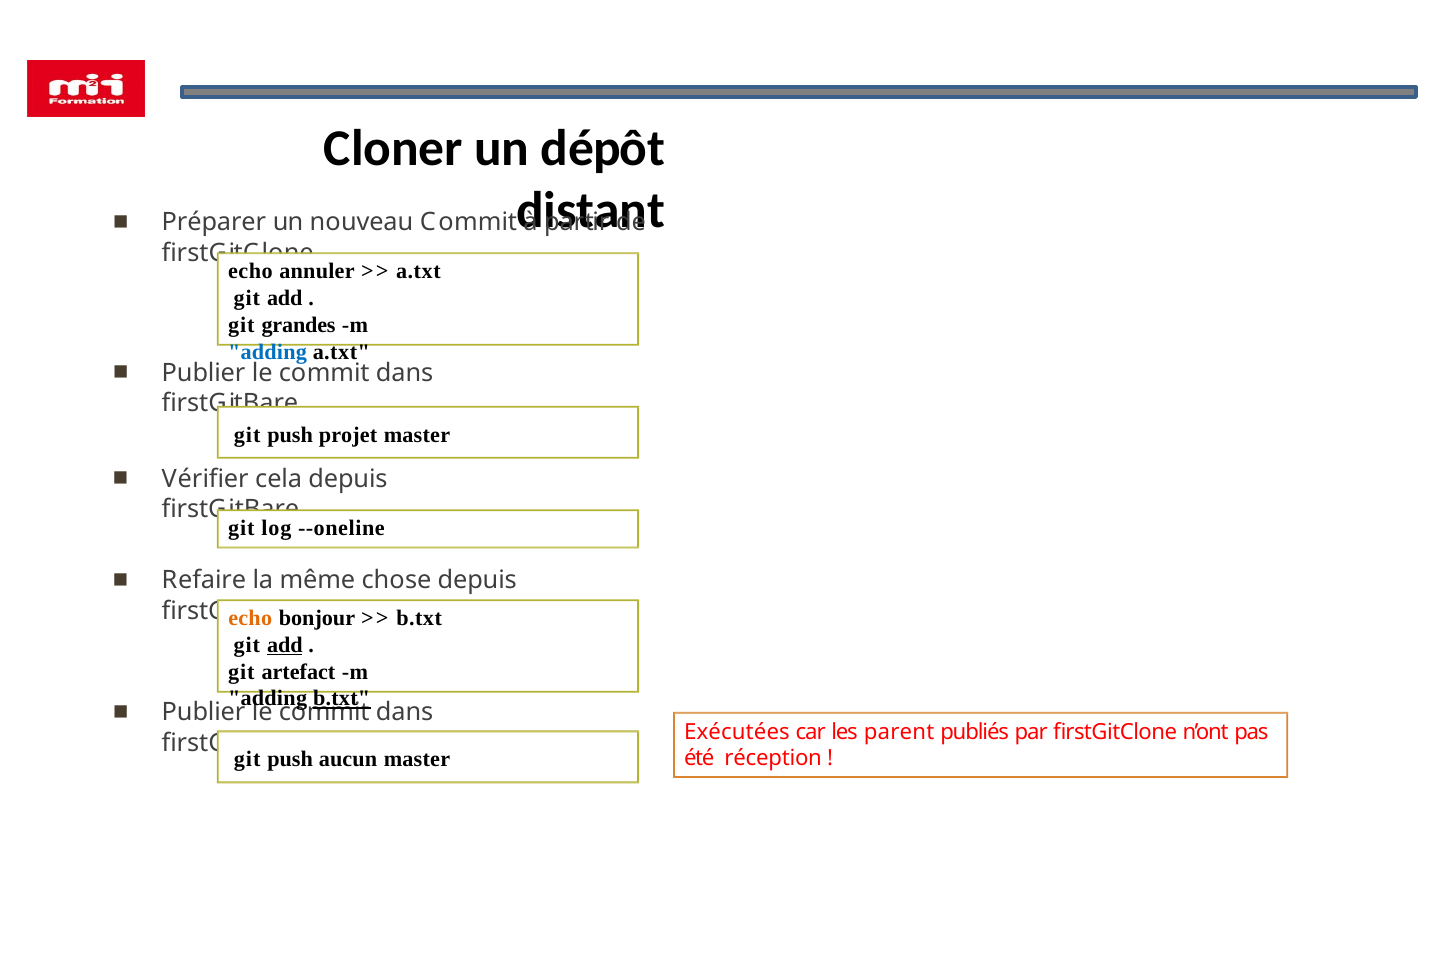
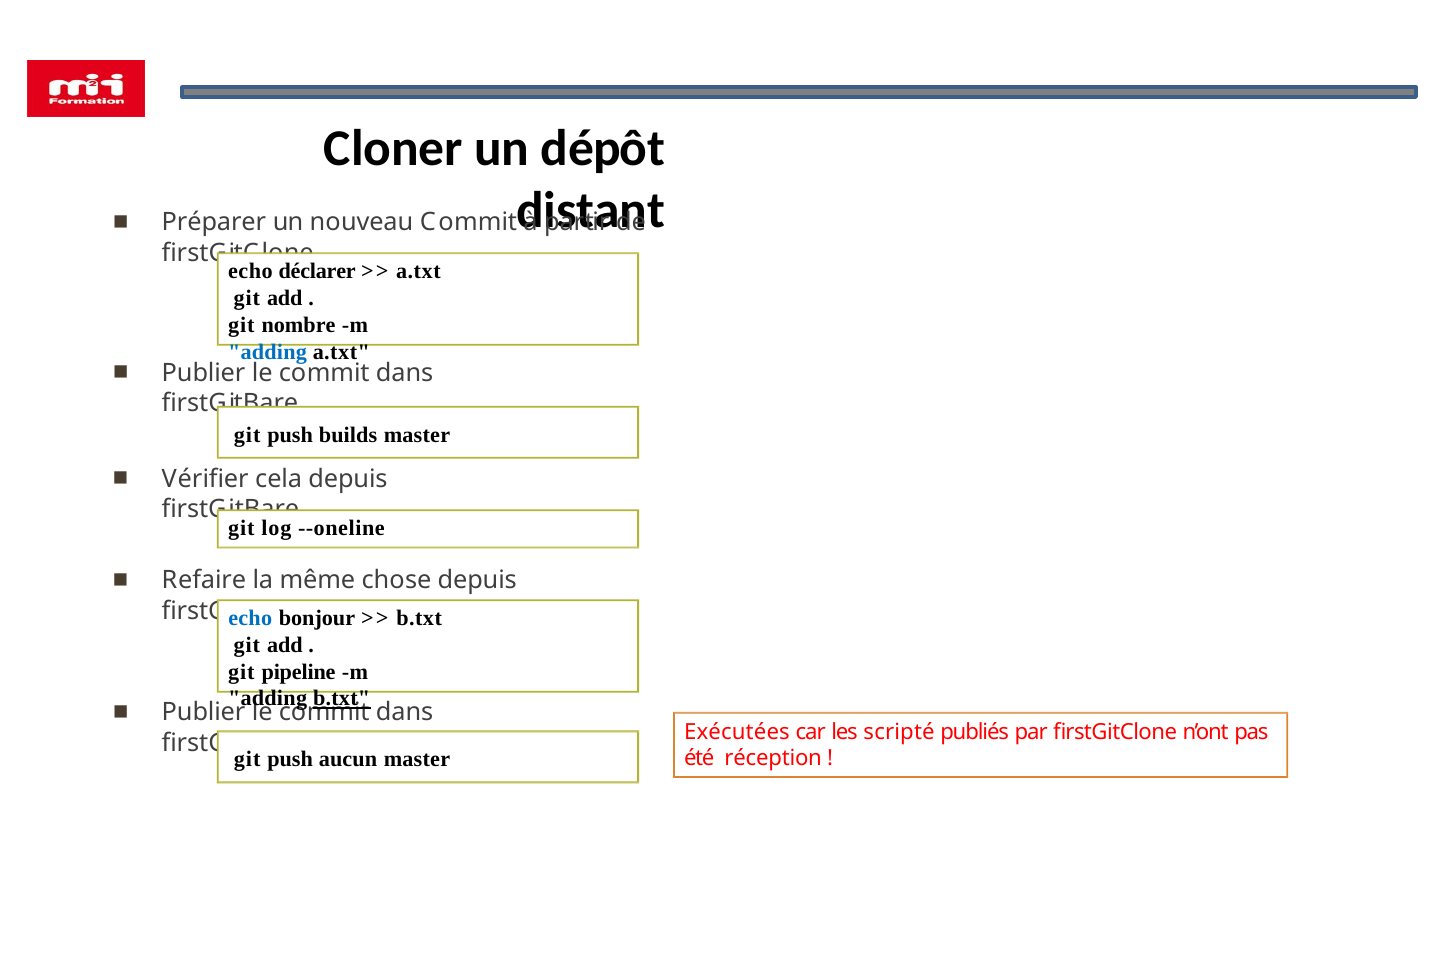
annuler: annuler -> déclarer
grandes: grandes -> nombre
projet: projet -> builds
echo at (250, 619) colour: orange -> blue
add at (285, 645) underline: present -> none
artefact: artefact -> pipeline
parent: parent -> scripté
